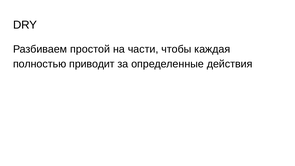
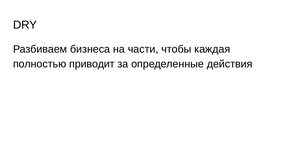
простой: простой -> бизнеса
